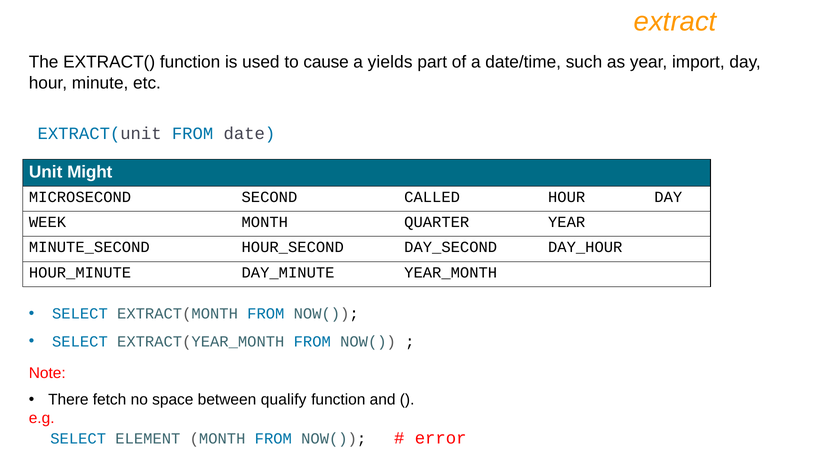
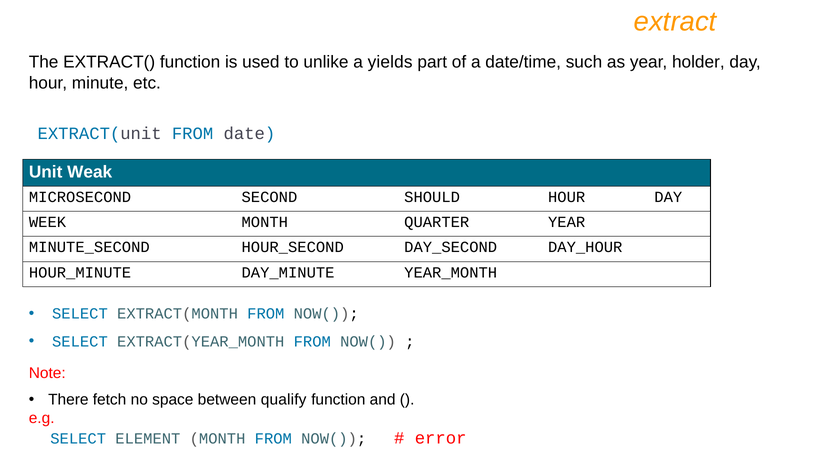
cause: cause -> unlike
import: import -> holder
Might: Might -> Weak
CALLED: CALLED -> SHOULD
